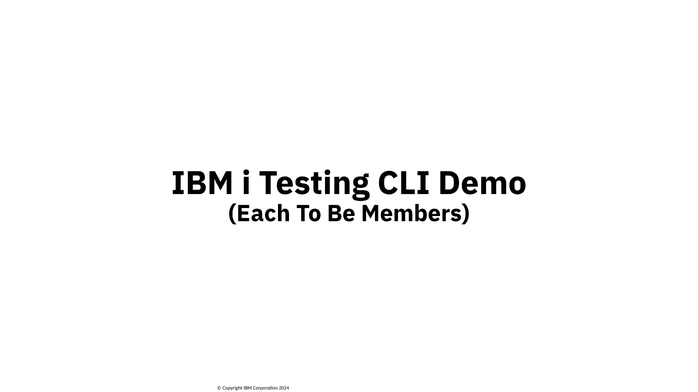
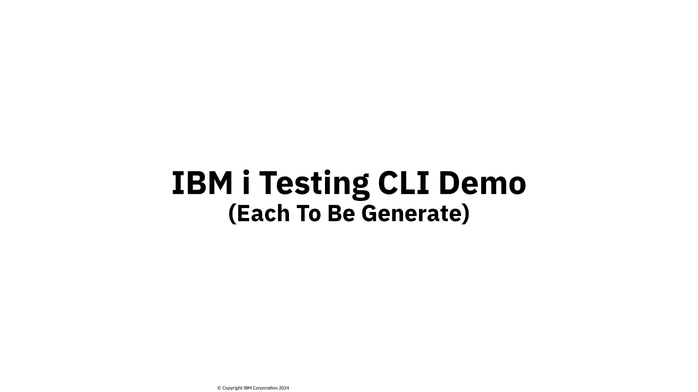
Members: Members -> Generate
